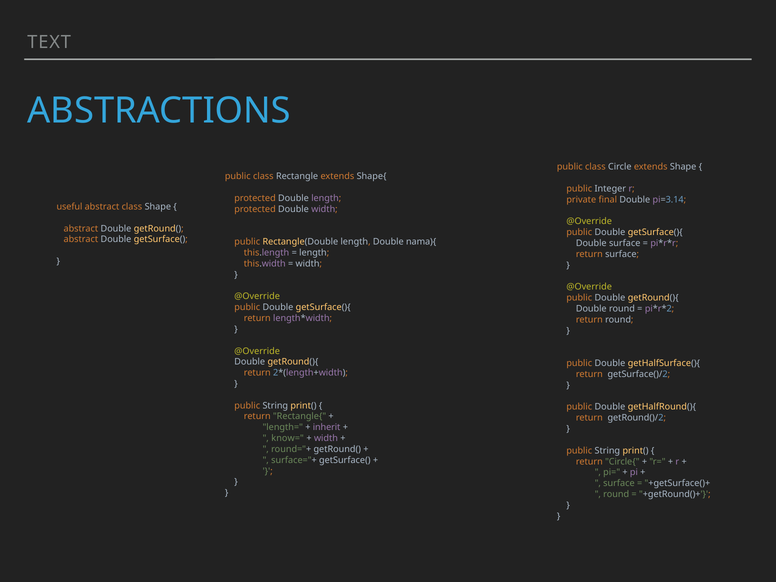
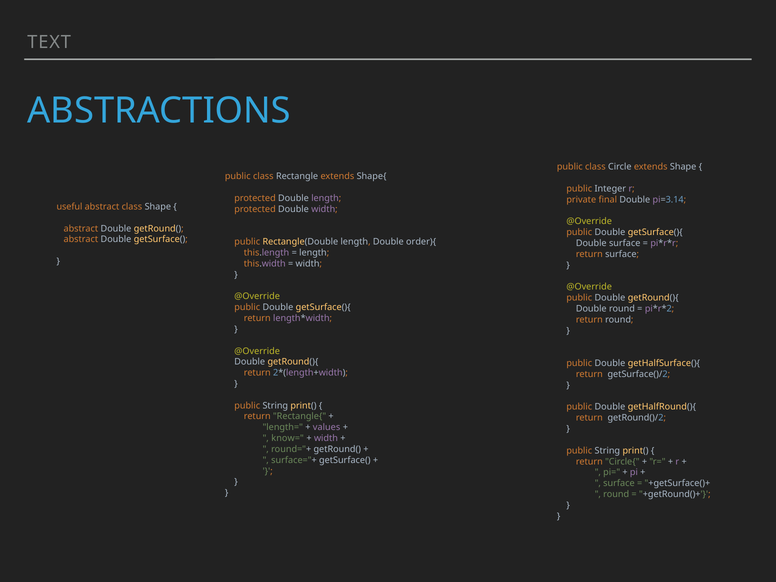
nama){: nama){ -> order){
inherit: inherit -> values
